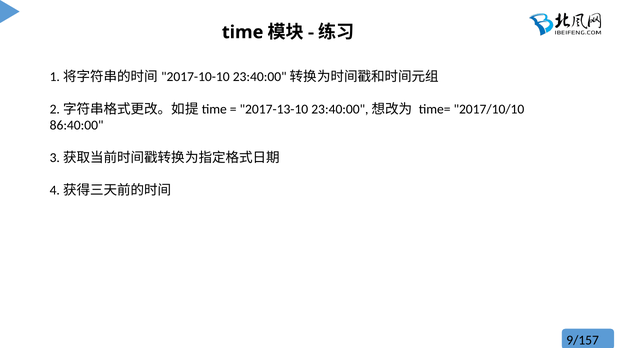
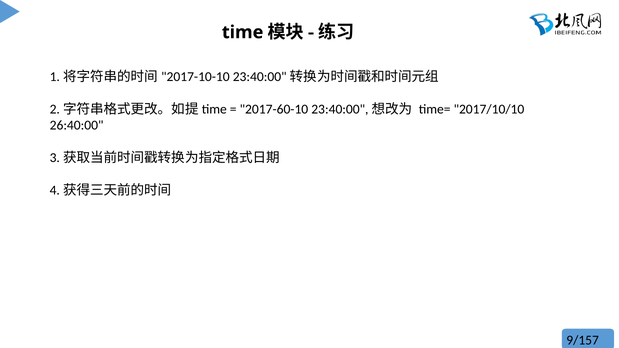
2017-13-10: 2017-13-10 -> 2017-60-10
86:40:00: 86:40:00 -> 26:40:00
